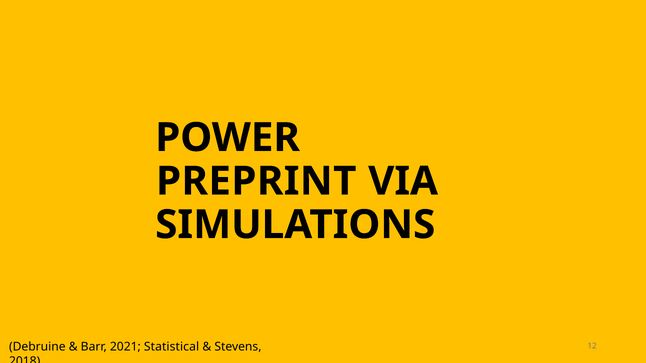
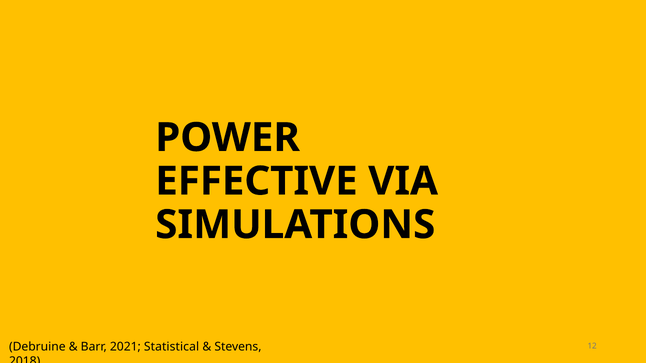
PREPRINT: PREPRINT -> EFFECTIVE
